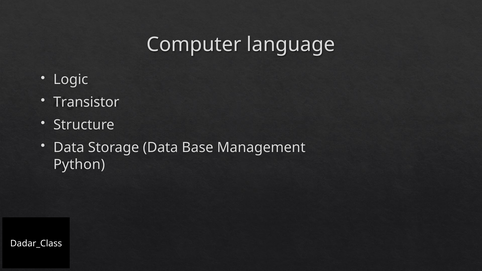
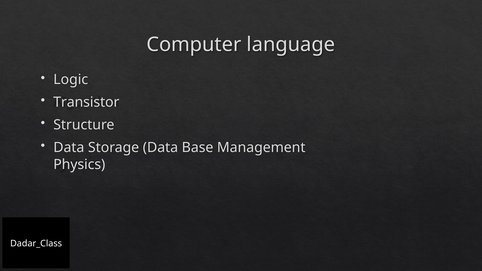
Python: Python -> Physics
